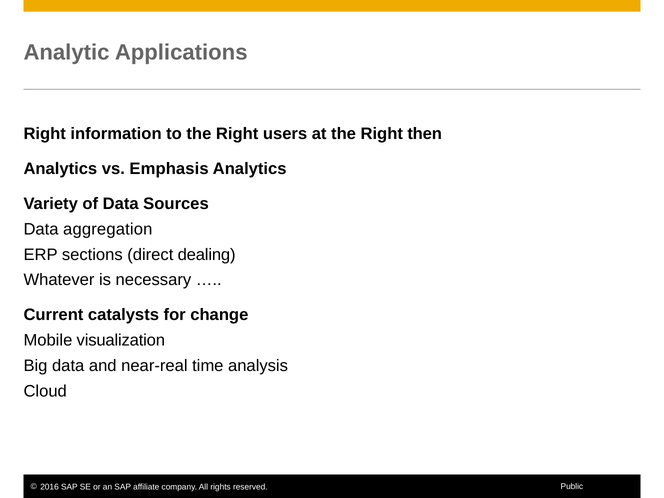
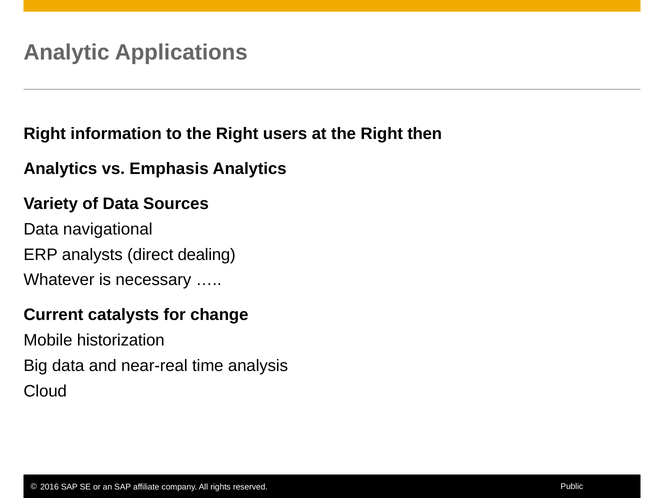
aggregation: aggregation -> navigational
sections: sections -> analysts
visualization: visualization -> historization
